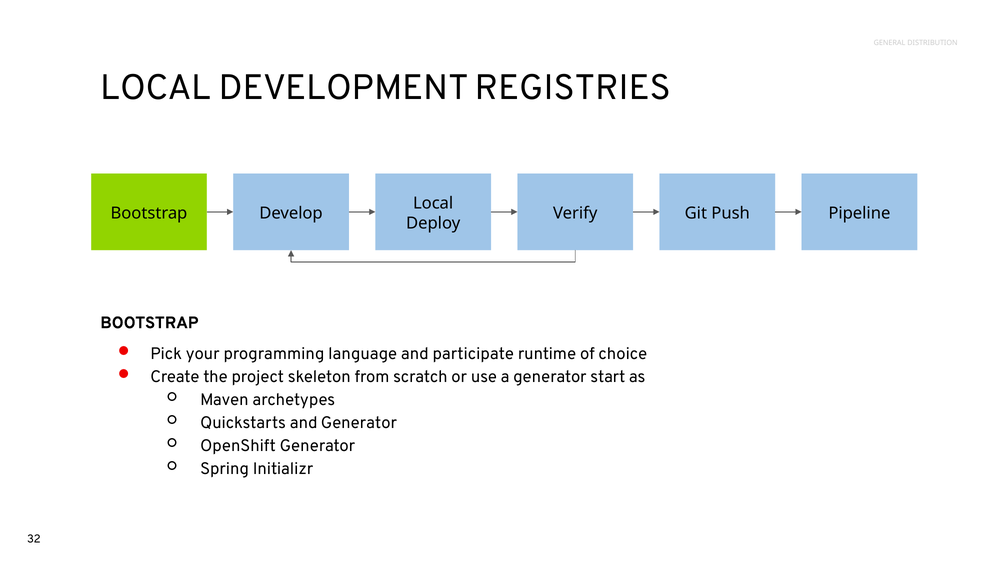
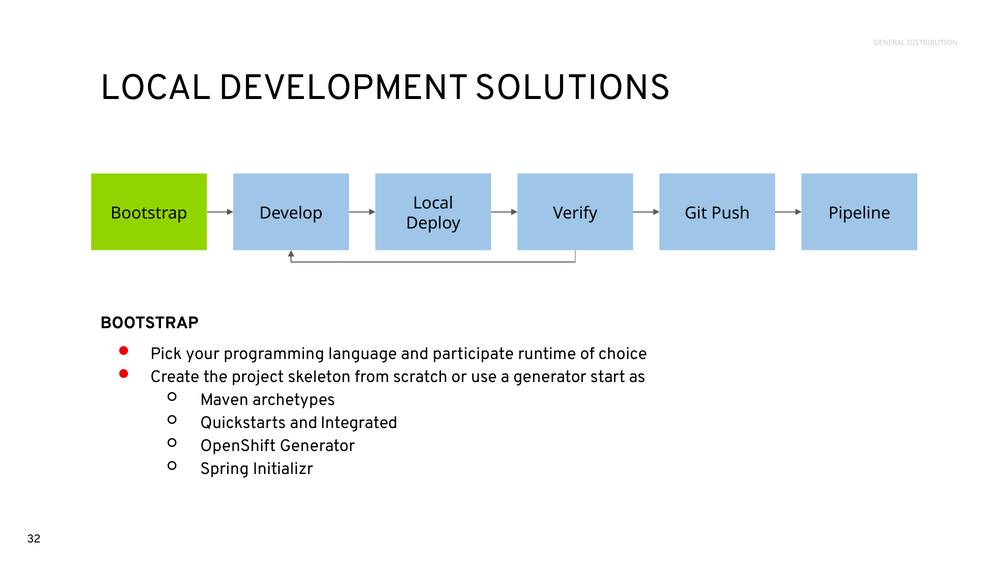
REGISTRIES: REGISTRIES -> SOLUTIONS
and Generator: Generator -> Integrated
